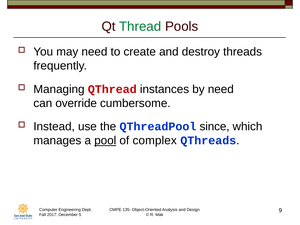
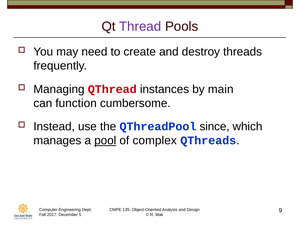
Thread colour: green -> purple
by need: need -> main
override: override -> function
